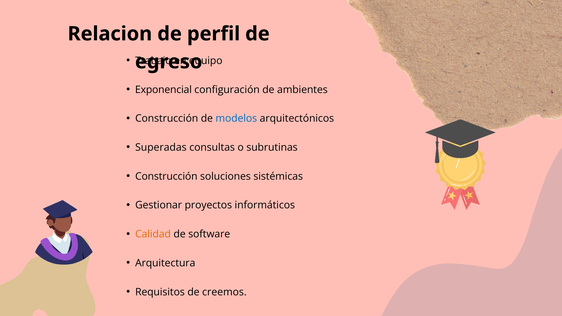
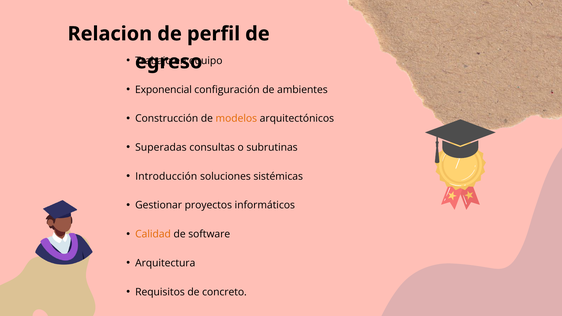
modelos colour: blue -> orange
Construcción at (166, 176): Construcción -> Introducción
creemos: creemos -> concreto
